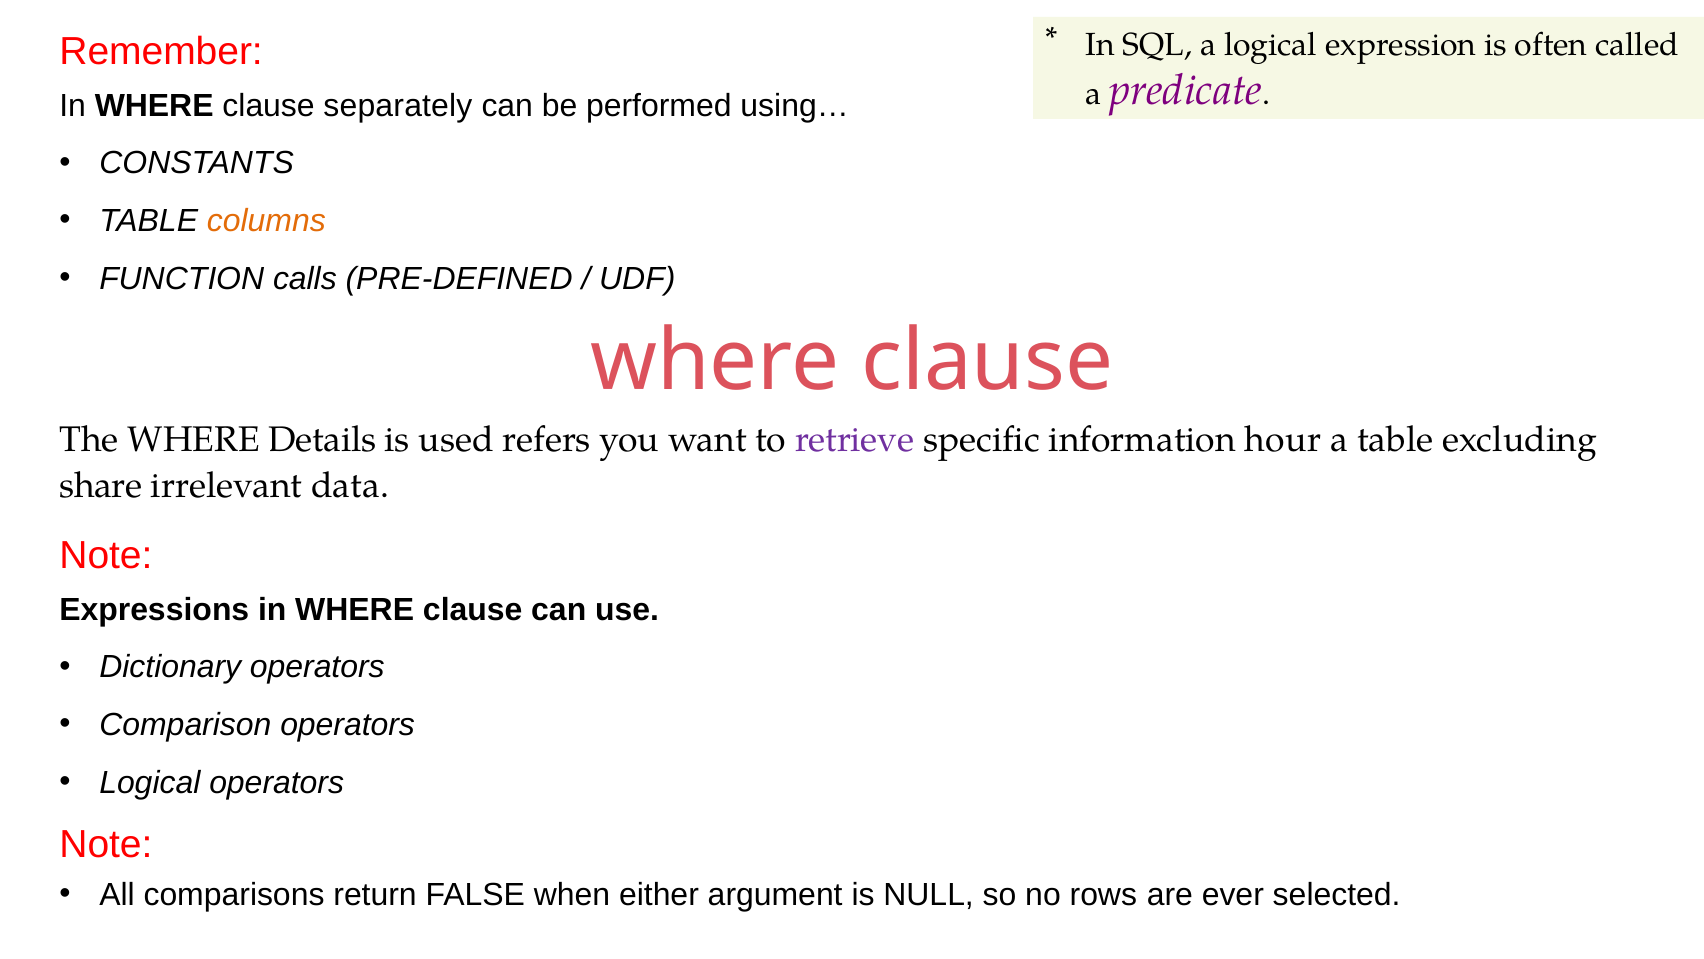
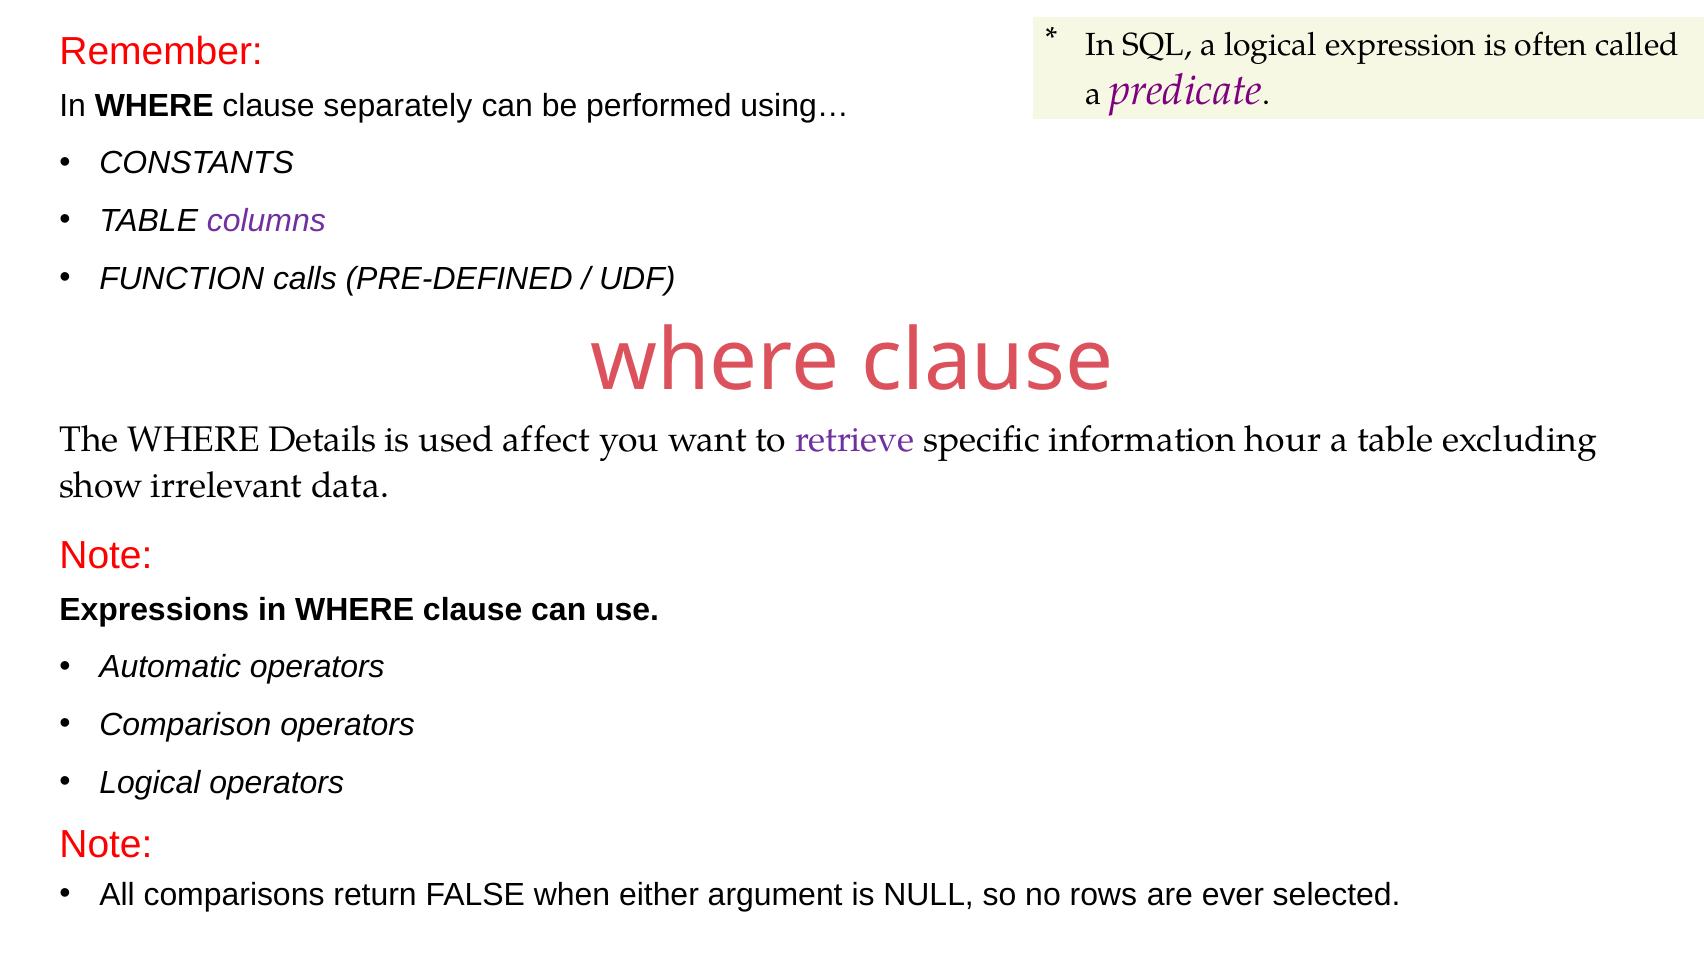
columns colour: orange -> purple
refers: refers -> affect
share: share -> show
Dictionary: Dictionary -> Automatic
